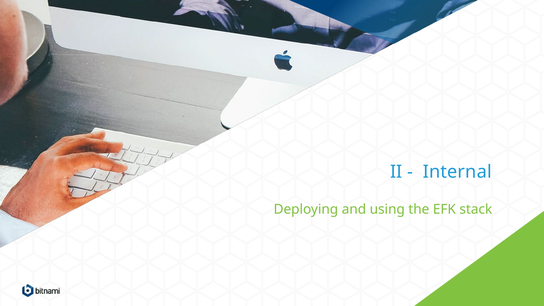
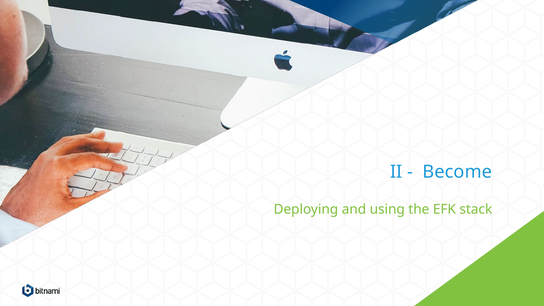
Internal: Internal -> Become
